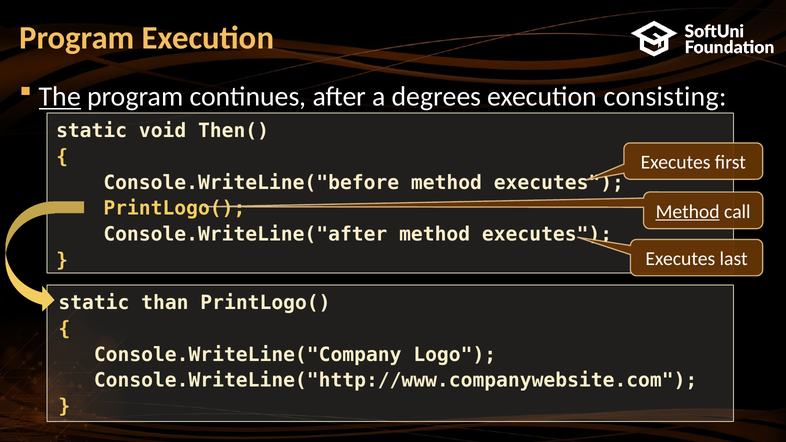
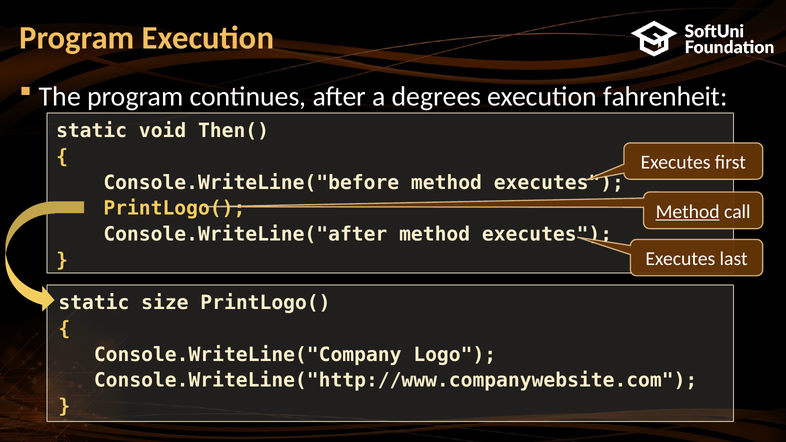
The underline: present -> none
consisting: consisting -> fahrenheit
than: than -> size
